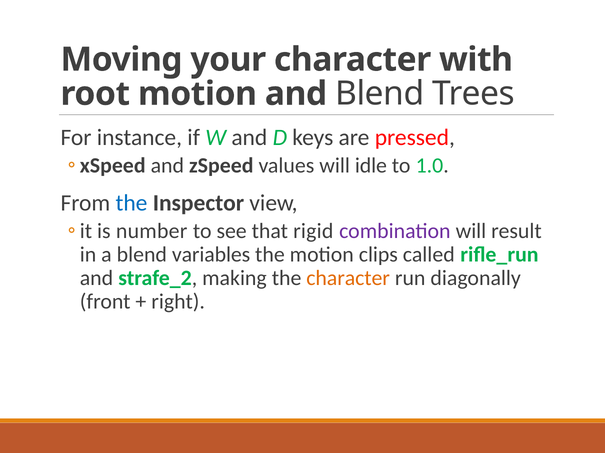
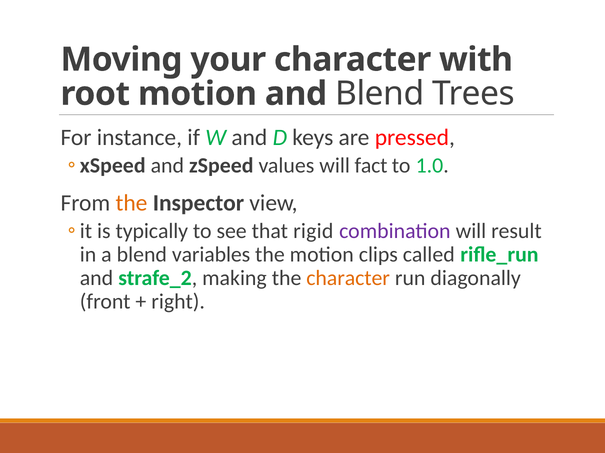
idle: idle -> fact
the at (131, 204) colour: blue -> orange
number: number -> typically
